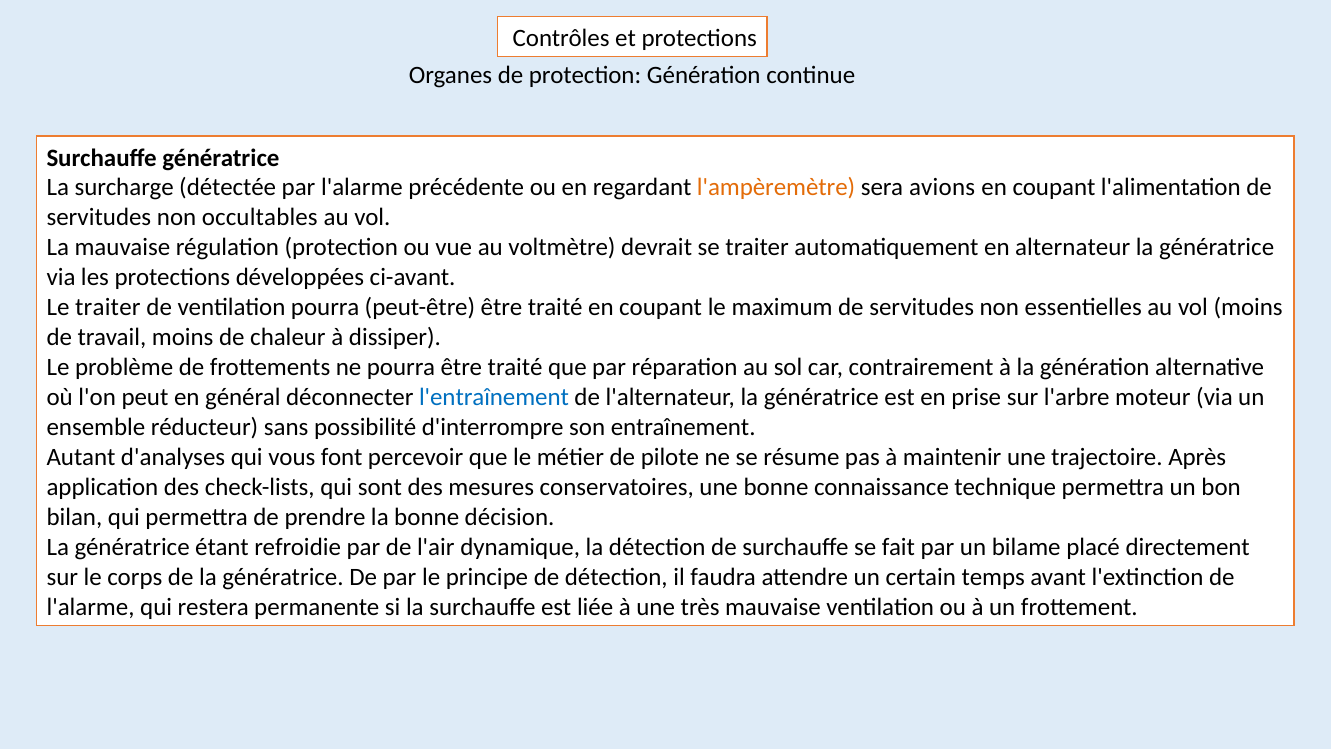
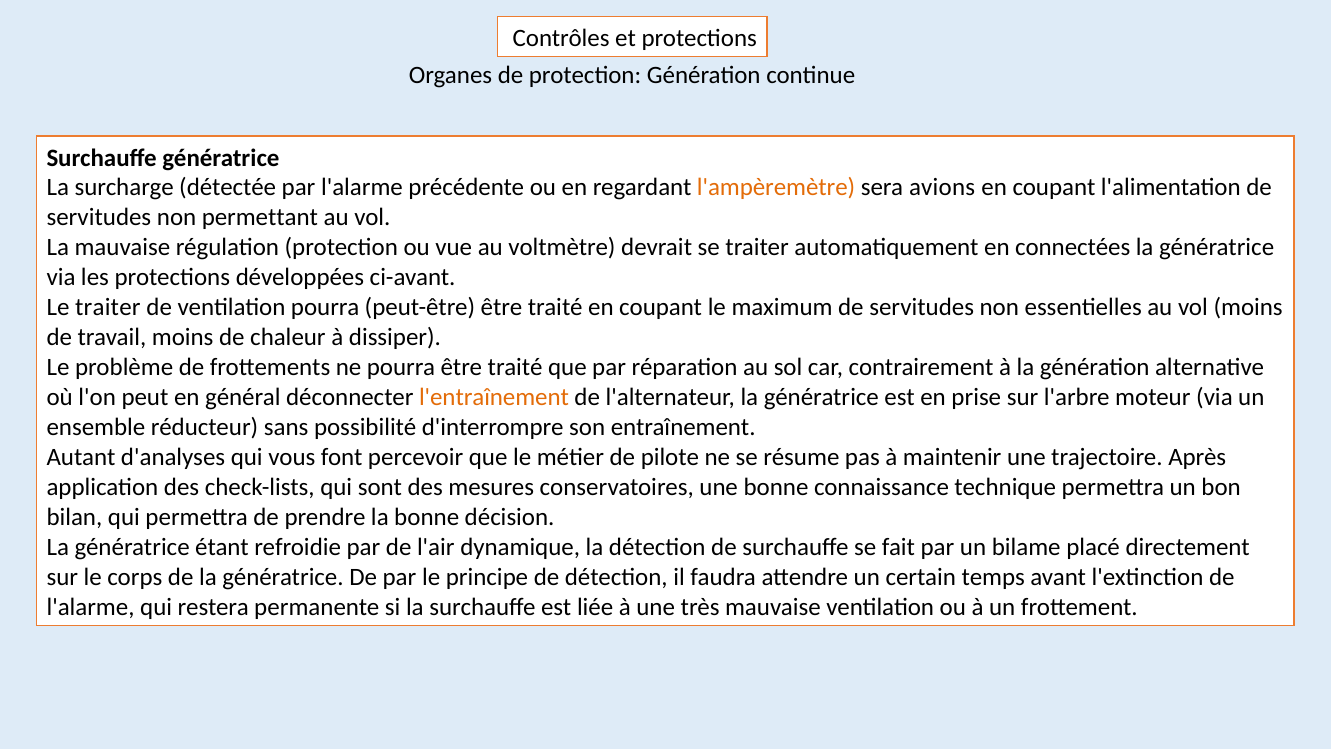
occultables: occultables -> permettant
alternateur: alternateur -> connectées
l'entraînement colour: blue -> orange
